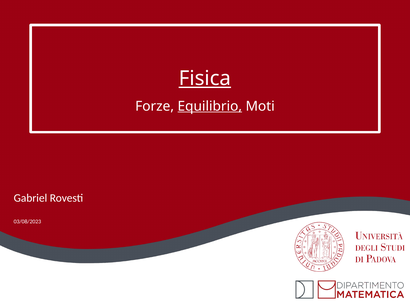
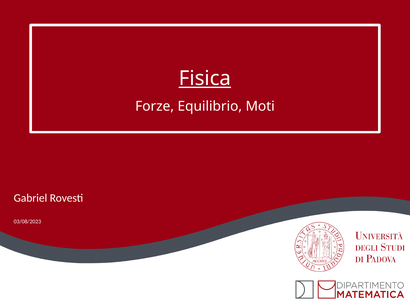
Equilibrio underline: present -> none
